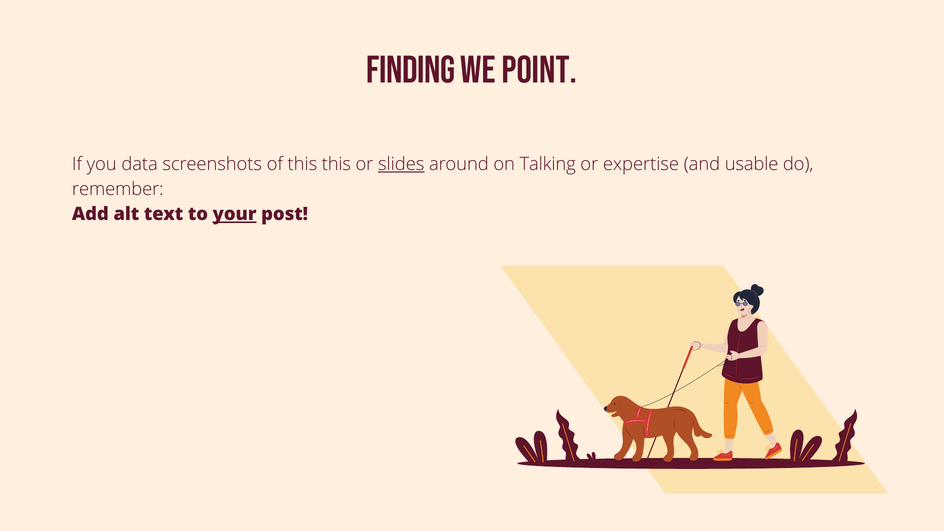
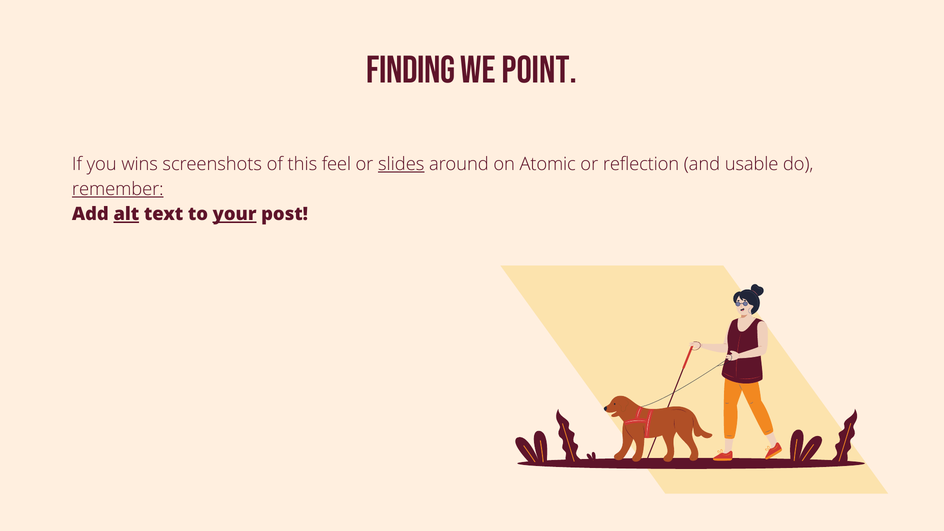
data: data -> wins
this this: this -> feel
Talking: Talking -> Atomic
expertise: expertise -> reflection
remember underline: none -> present
alt underline: none -> present
